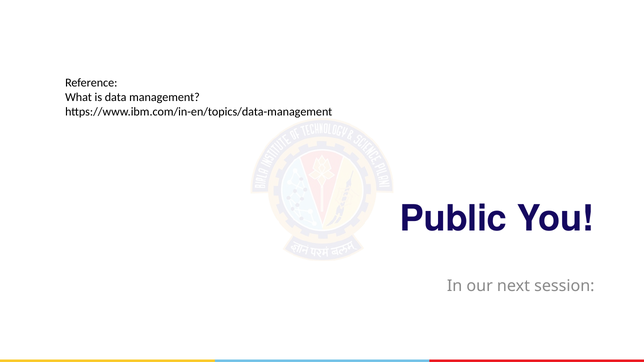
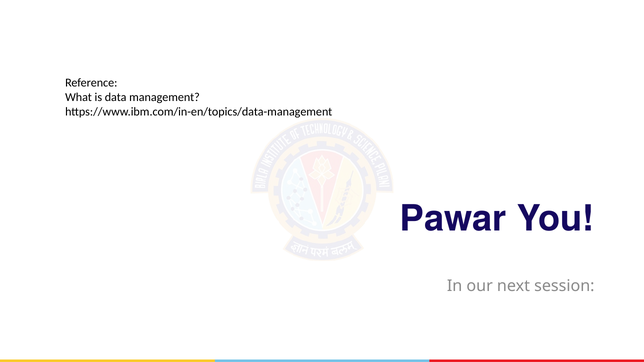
Public: Public -> Pawar
